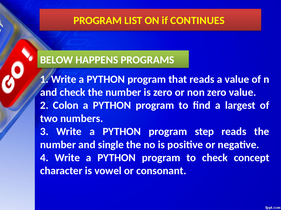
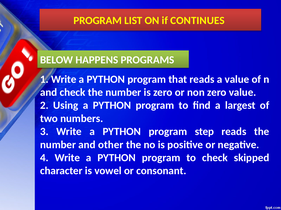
Colon: Colon -> Using
single: single -> other
concept: concept -> skipped
